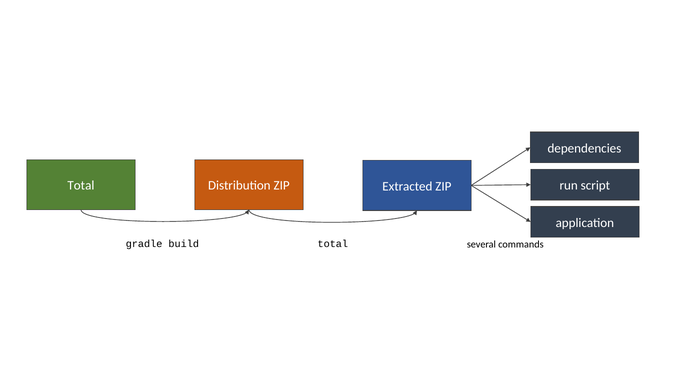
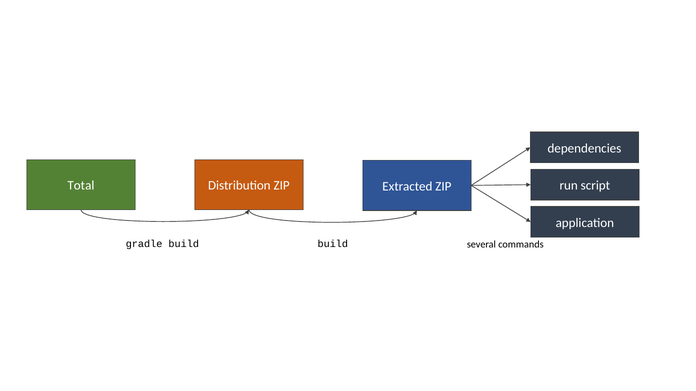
build total: total -> build
